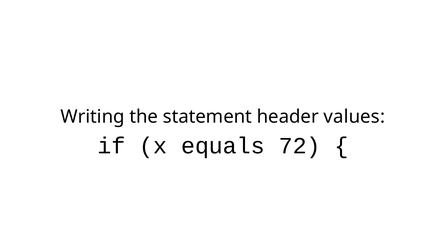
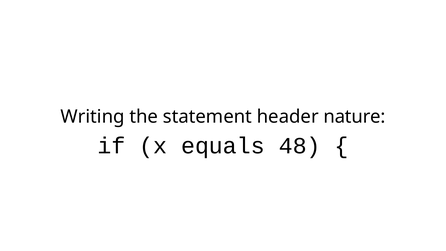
values: values -> nature
72: 72 -> 48
